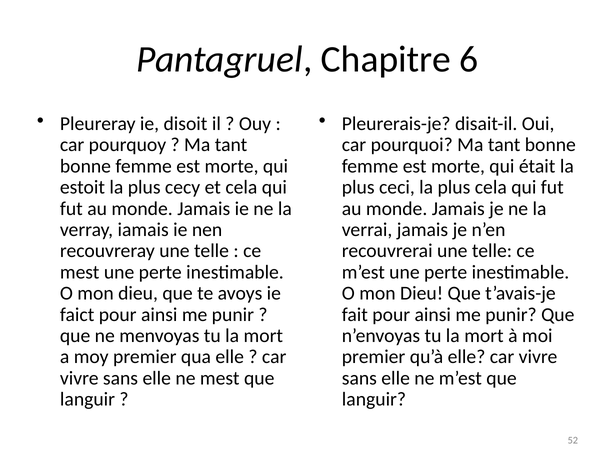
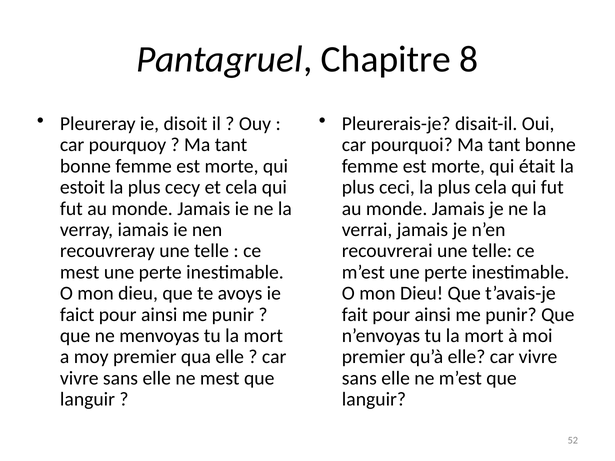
6: 6 -> 8
